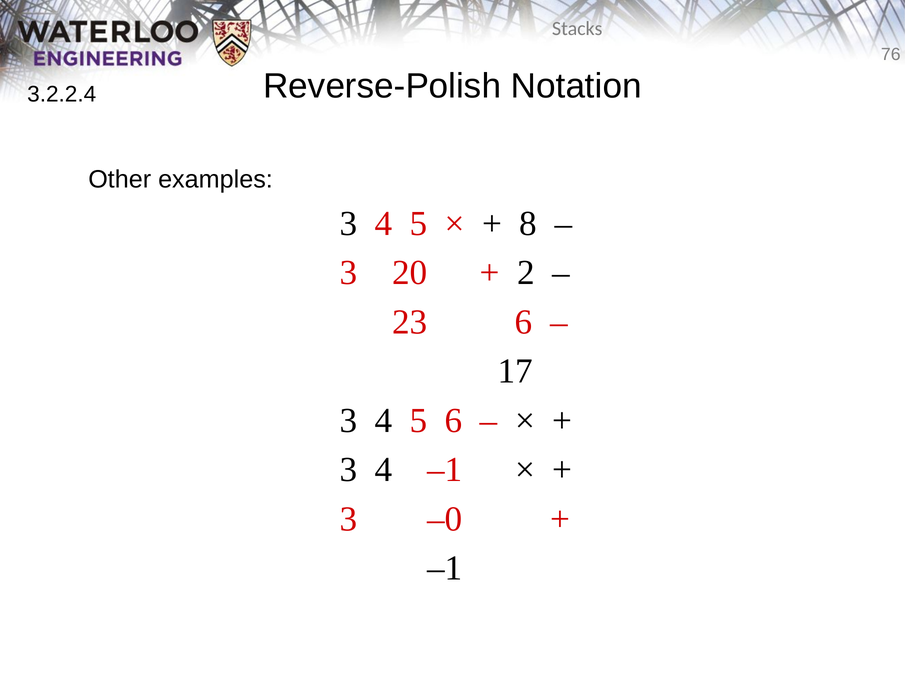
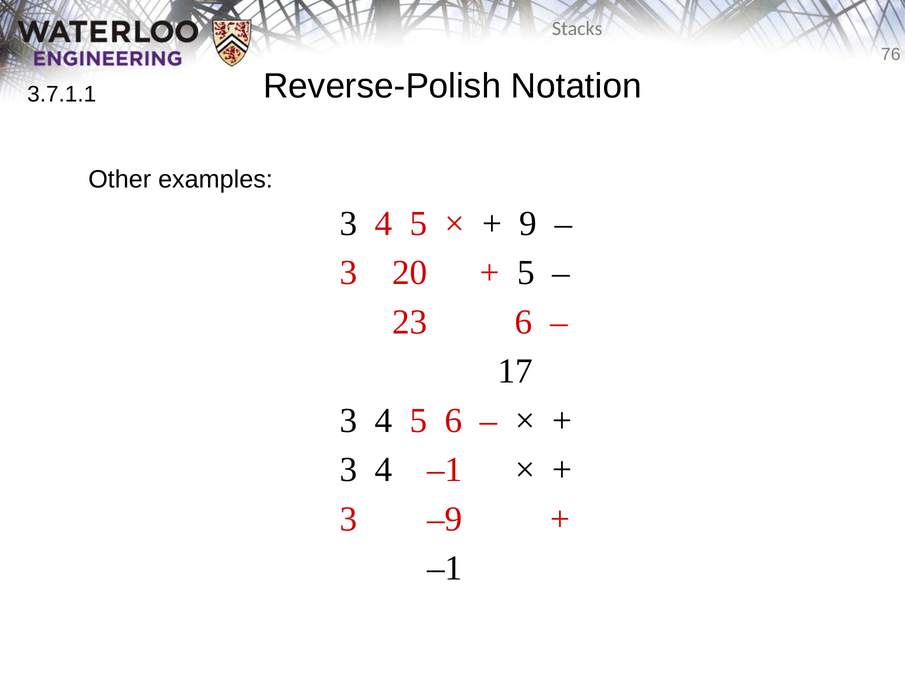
3.2.2.4: 3.2.2.4 -> 3.7.1.1
8: 8 -> 9
2 at (526, 273): 2 -> 5
–0: –0 -> –9
